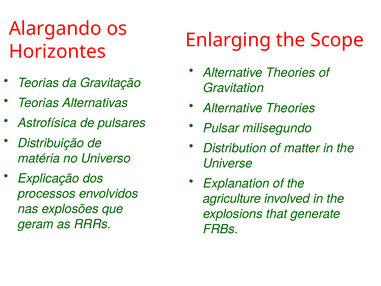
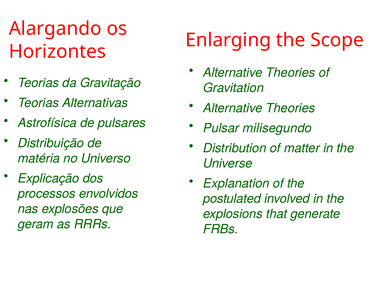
agriculture: agriculture -> postulated
